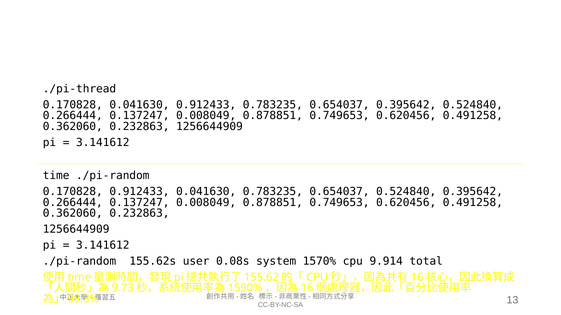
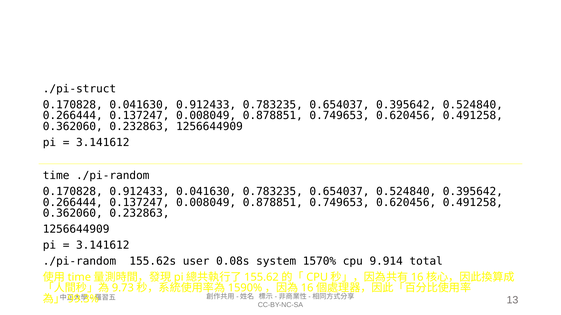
./pi-thread: ./pi-thread -> ./pi-struct
